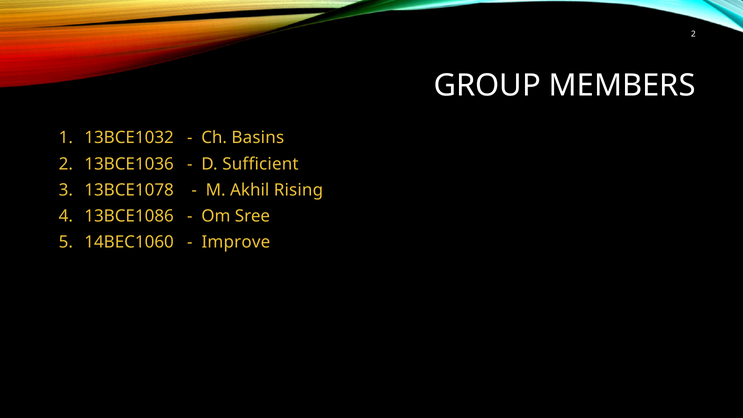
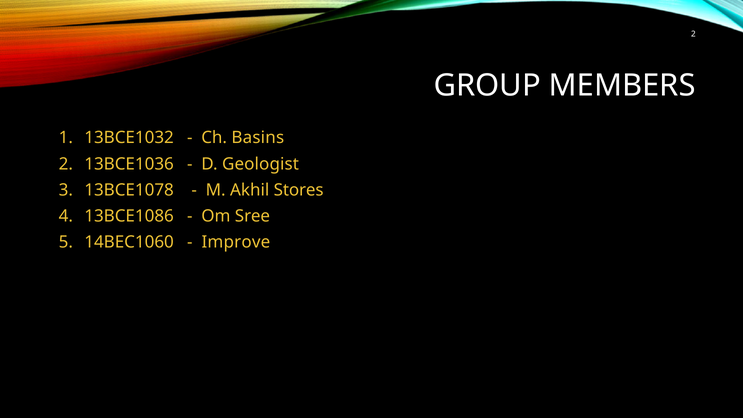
Sufficient: Sufficient -> Geologist
Rising: Rising -> Stores
